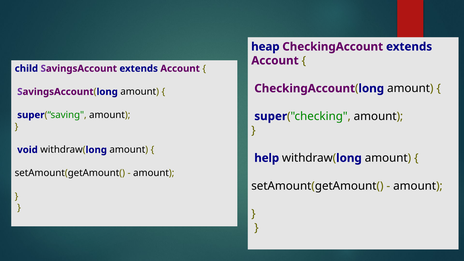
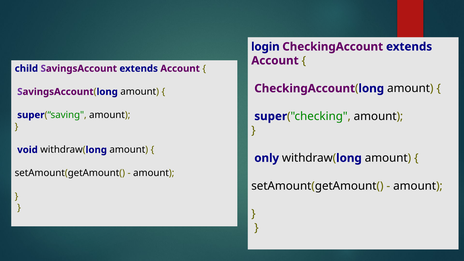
heap: heap -> login
help: help -> only
